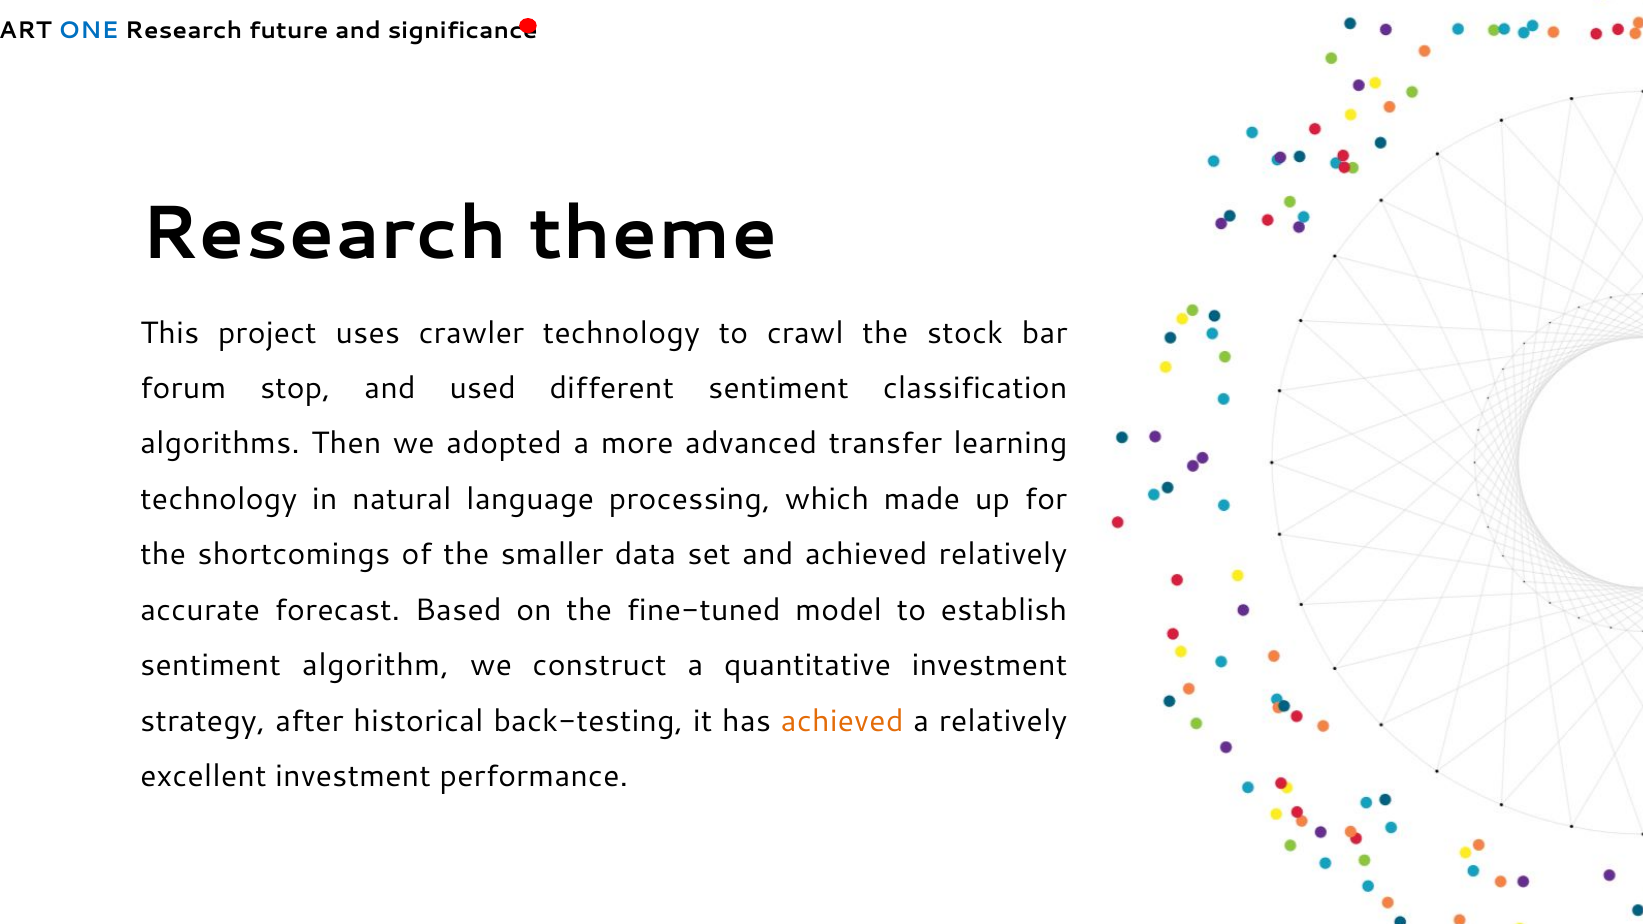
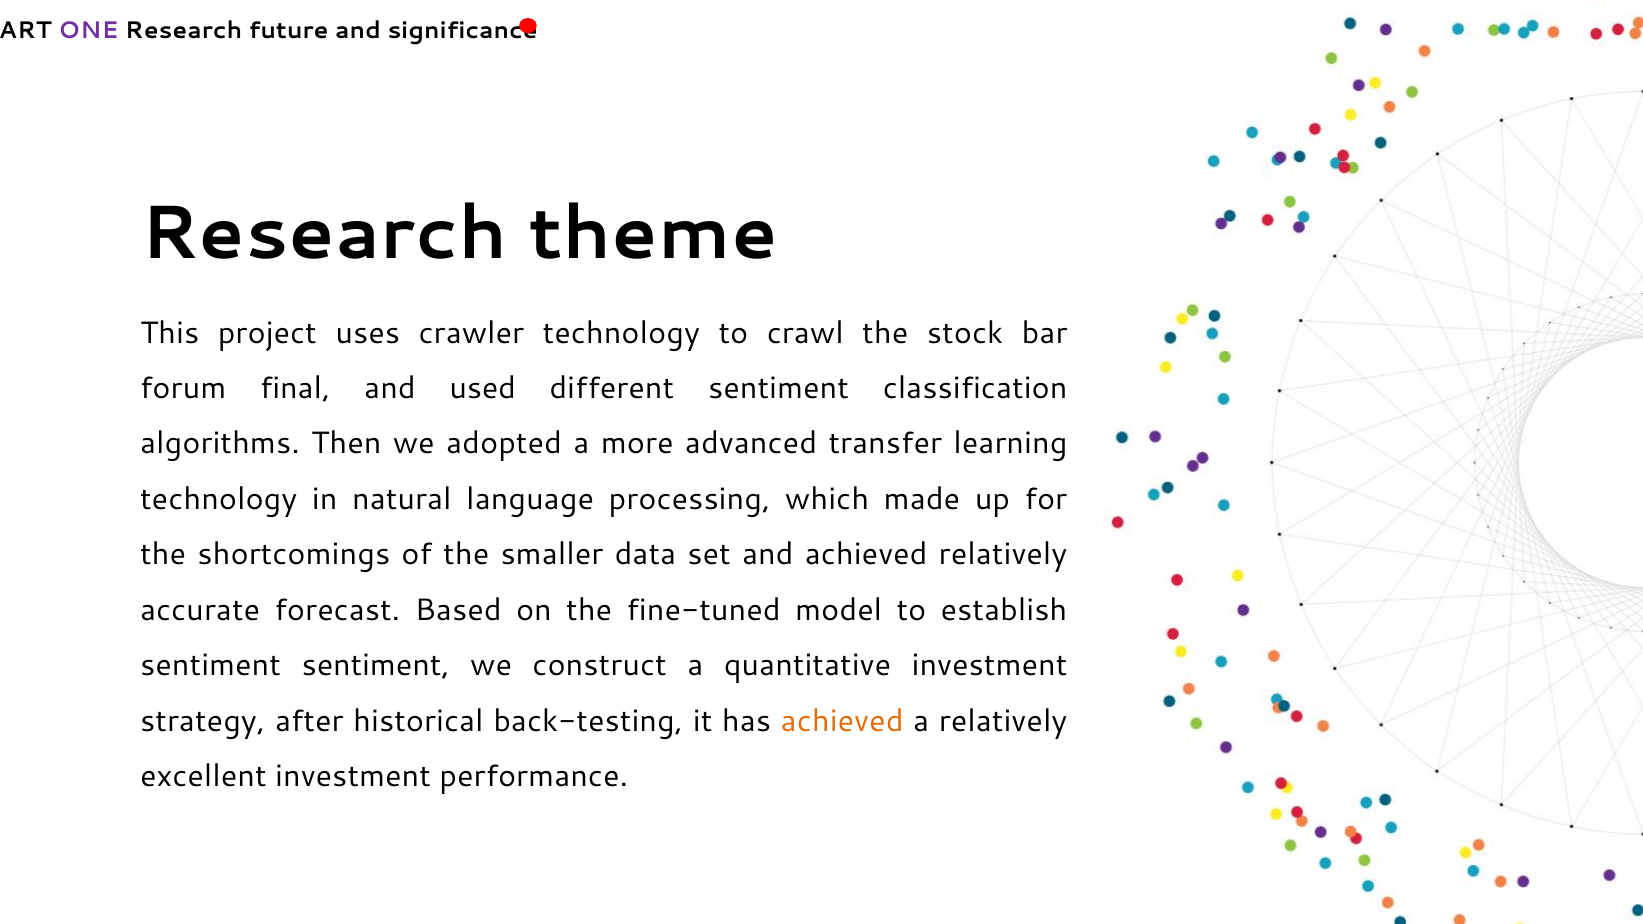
ONE colour: blue -> purple
stop: stop -> final
sentiment algorithm: algorithm -> sentiment
